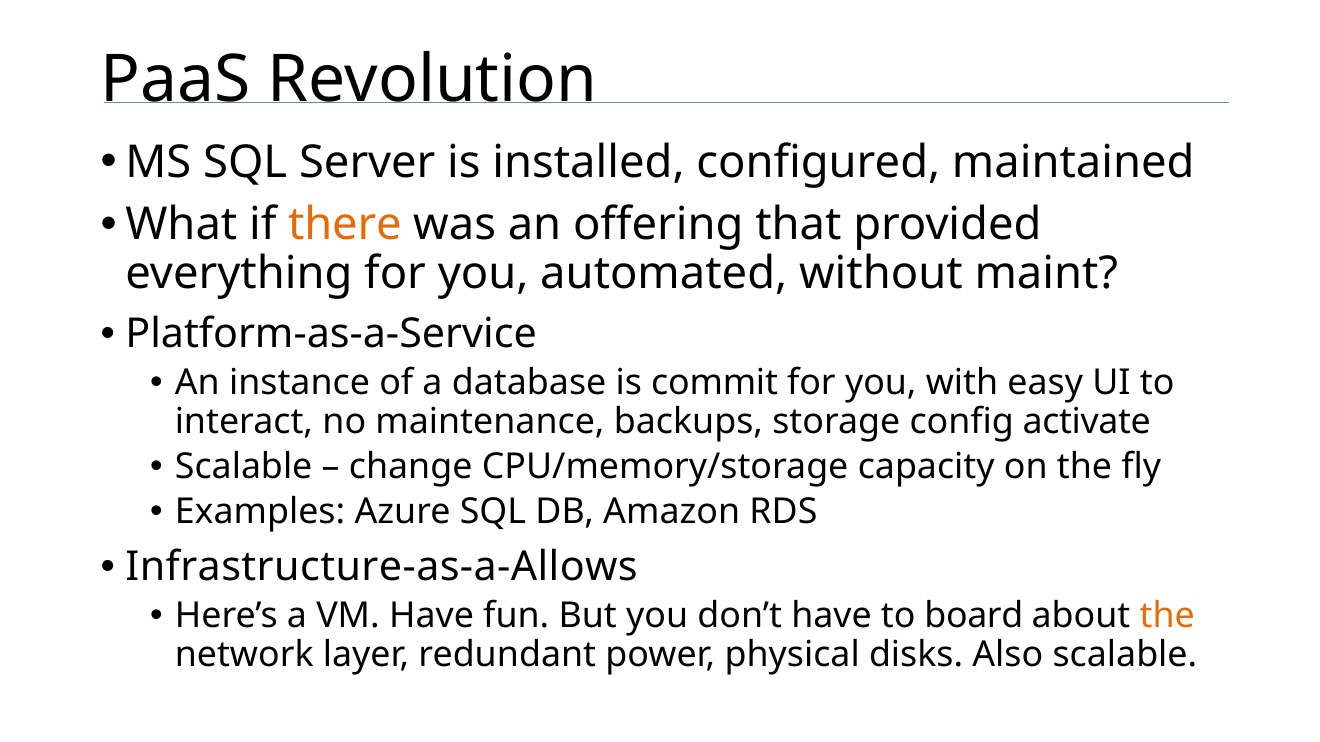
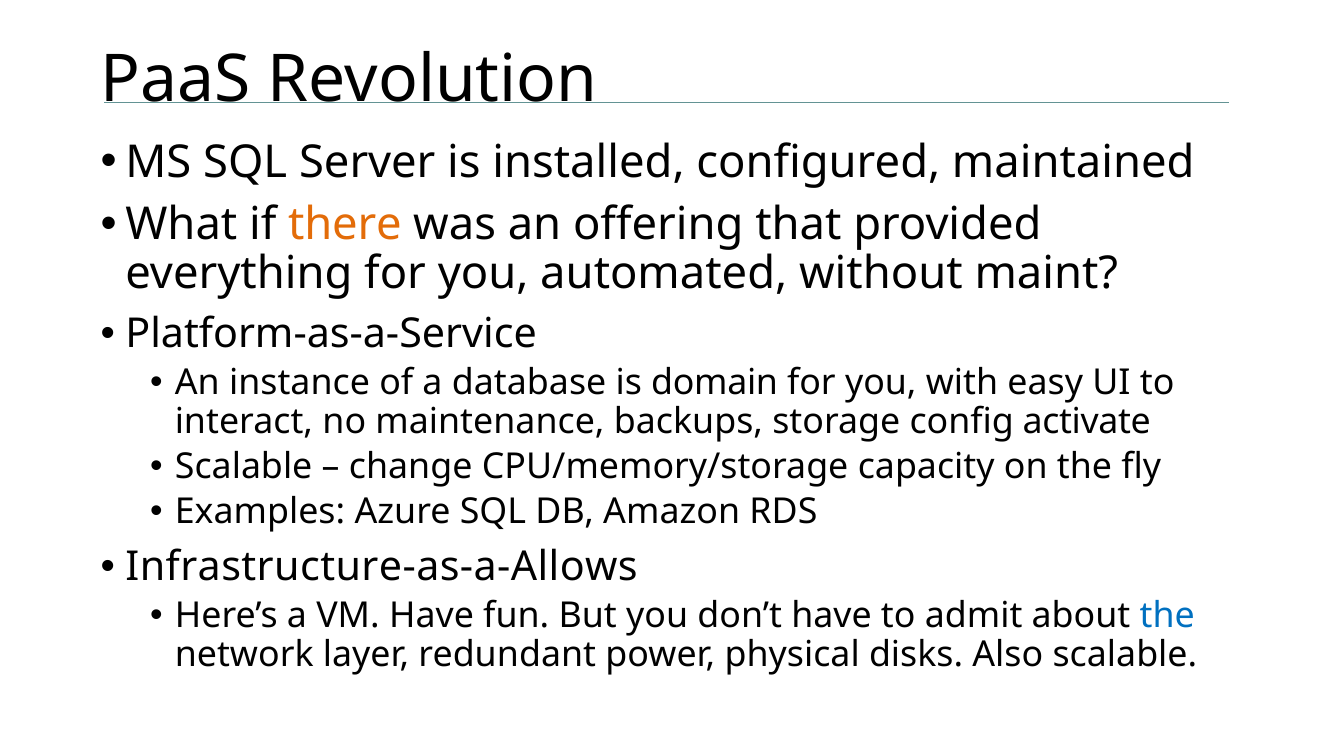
commit: commit -> domain
board: board -> admit
the at (1167, 616) colour: orange -> blue
